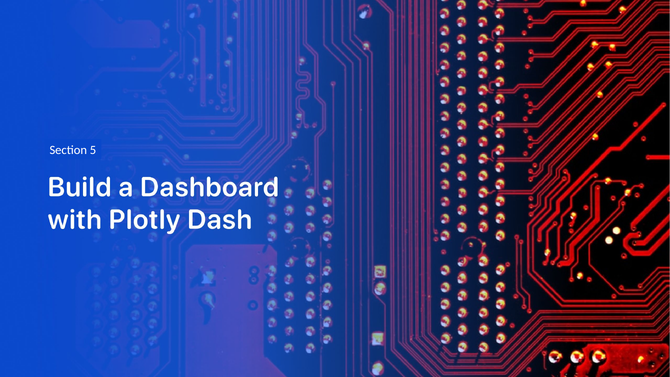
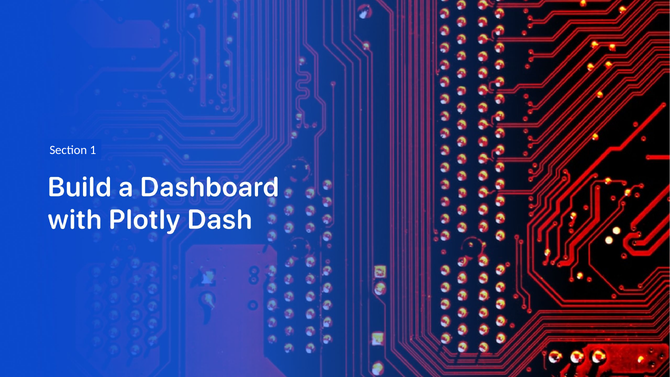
5: 5 -> 1
